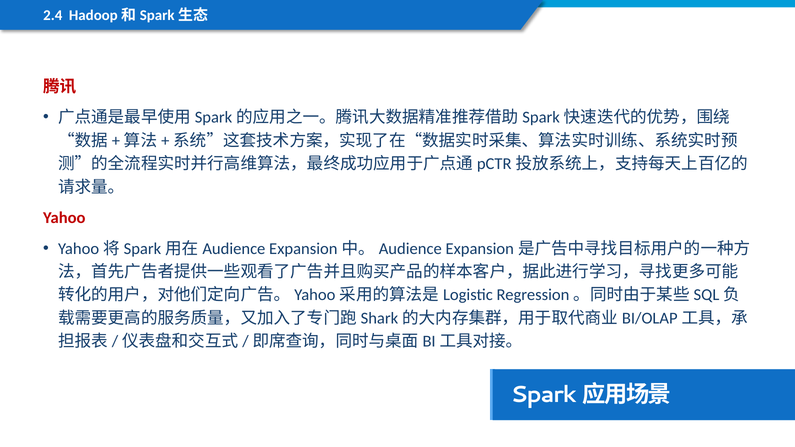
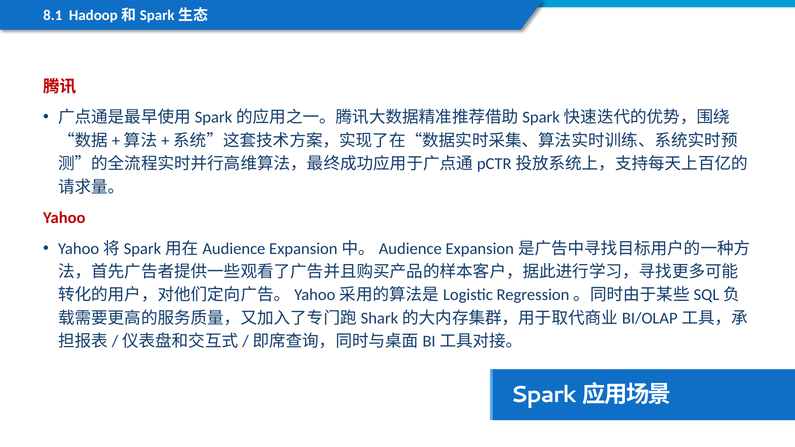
2.4: 2.4 -> 8.1
